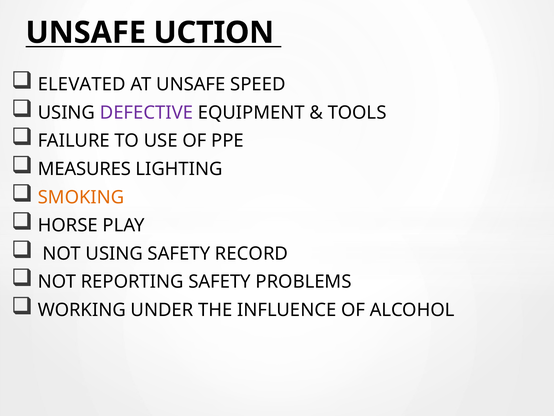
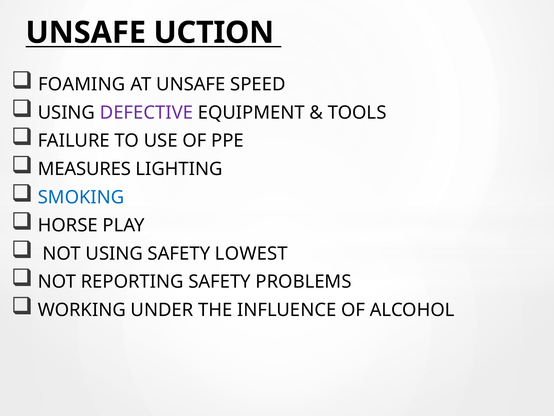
ELEVATED: ELEVATED -> FOAMING
SMOKING colour: orange -> blue
RECORD: RECORD -> LOWEST
